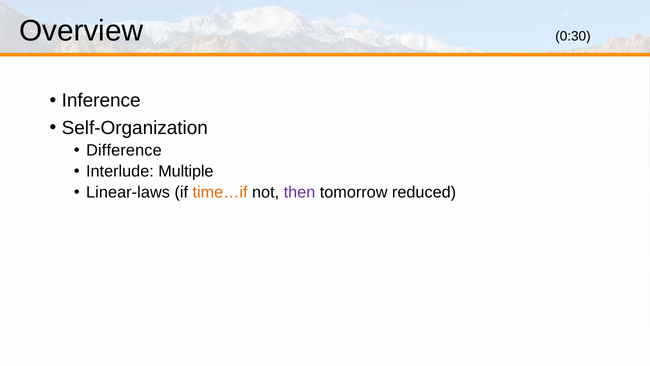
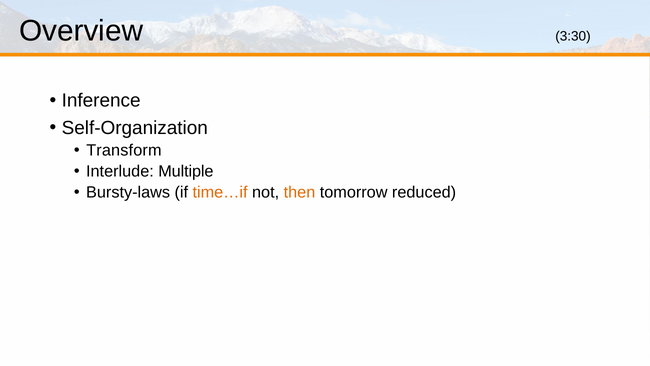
0:30: 0:30 -> 3:30
Difference: Difference -> Transform
Linear-laws: Linear-laws -> Bursty-laws
then colour: purple -> orange
